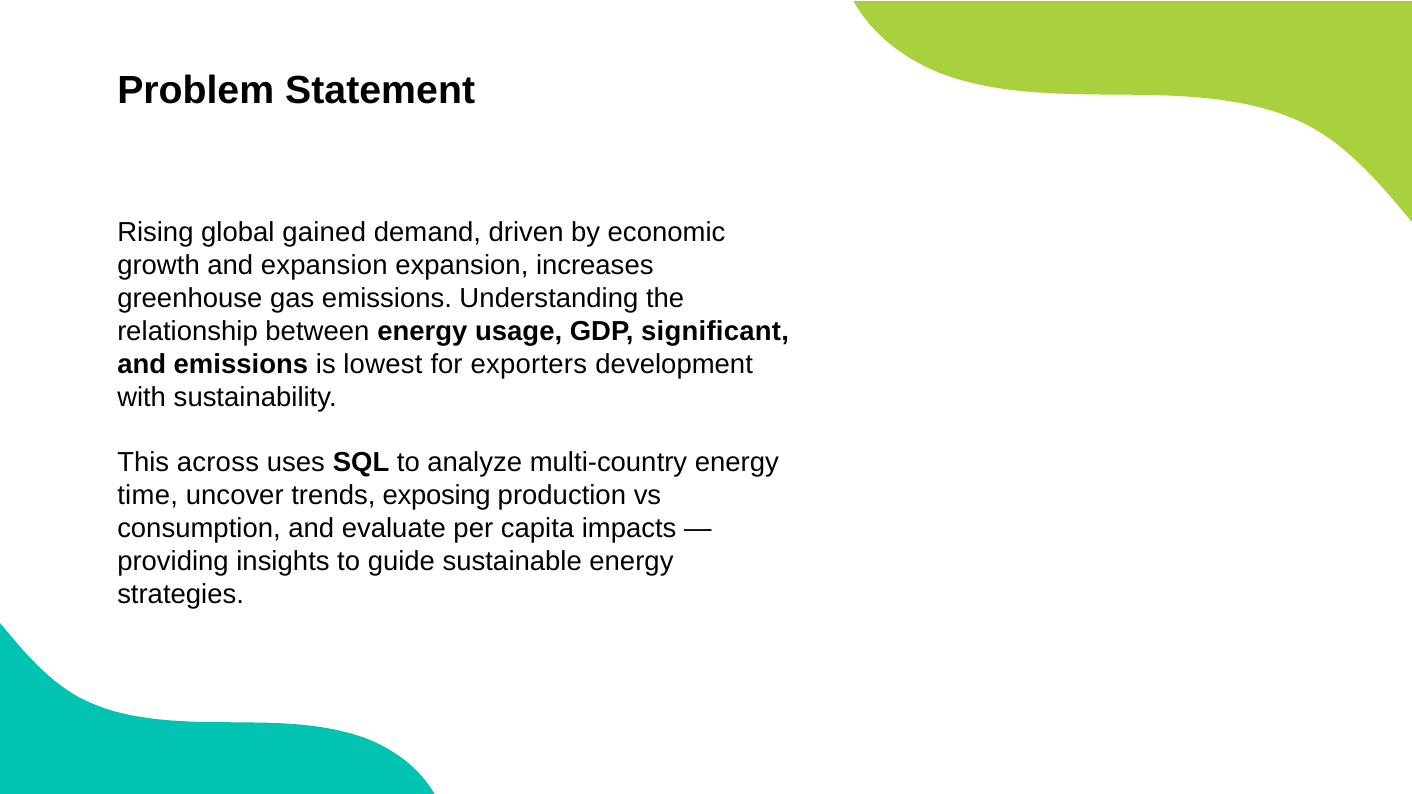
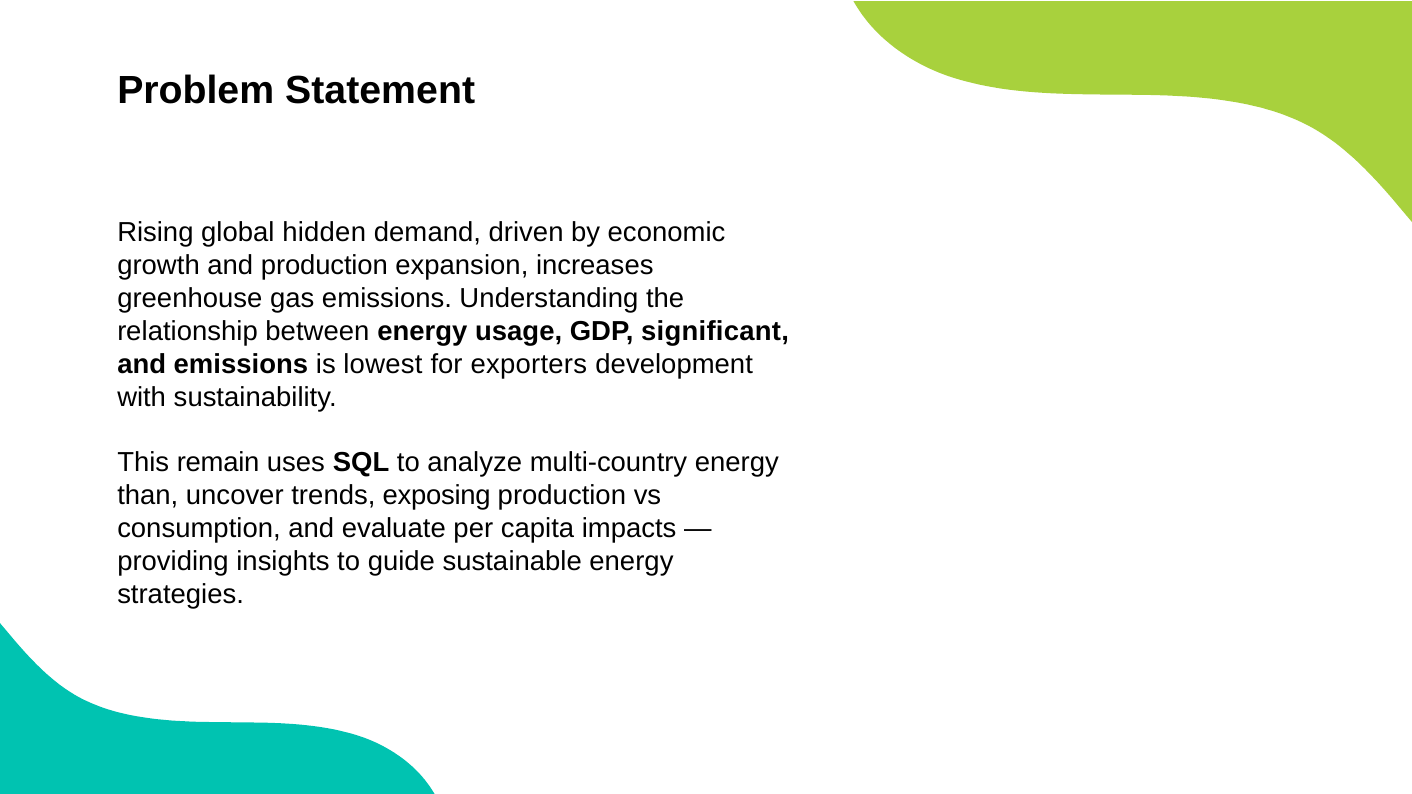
gained: gained -> hidden
and expansion: expansion -> production
across: across -> remain
time: time -> than
